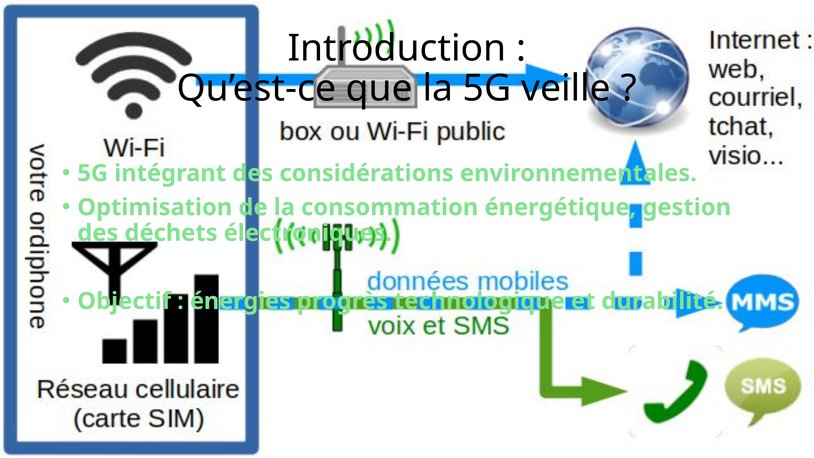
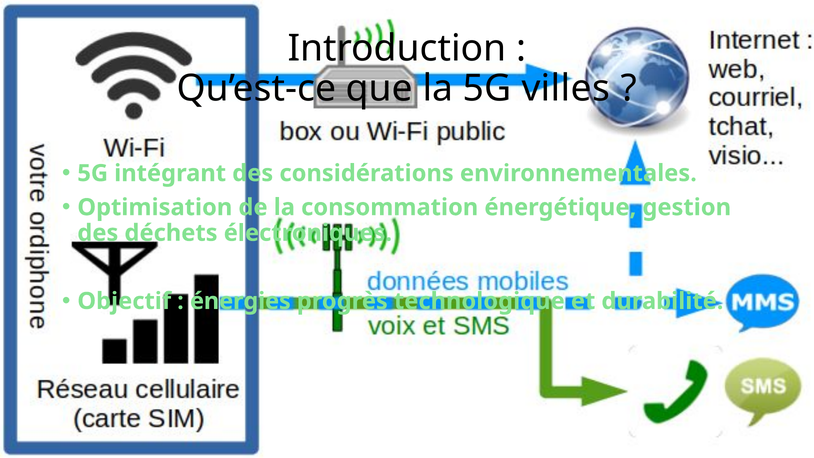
veille: veille -> villes
